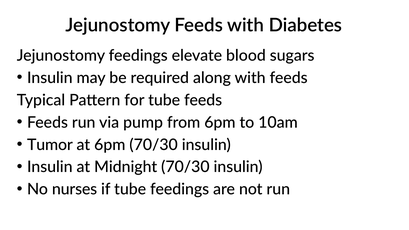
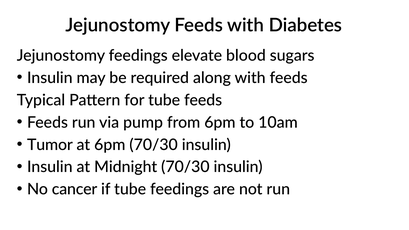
nurses: nurses -> cancer
